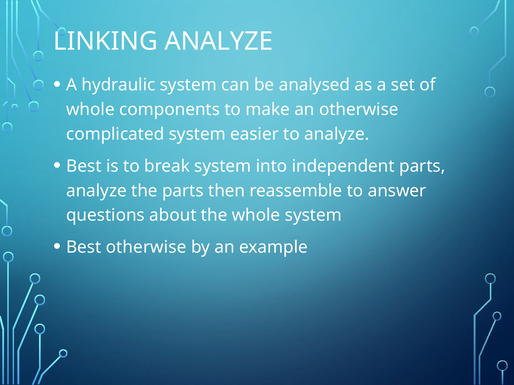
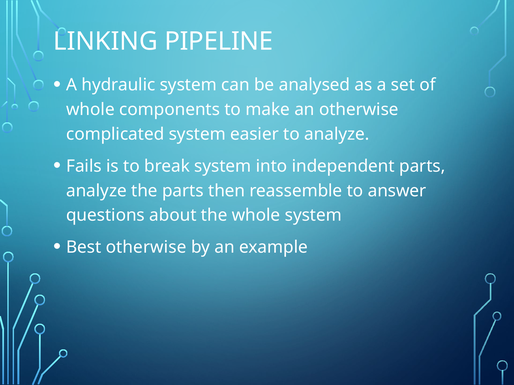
LINKING ANALYZE: ANALYZE -> PIPELINE
Best at (84, 166): Best -> Fails
